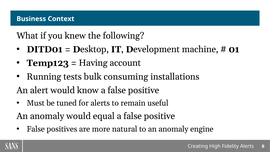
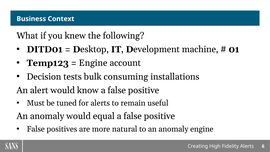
Having at (93, 63): Having -> Engine
Running: Running -> Decision
